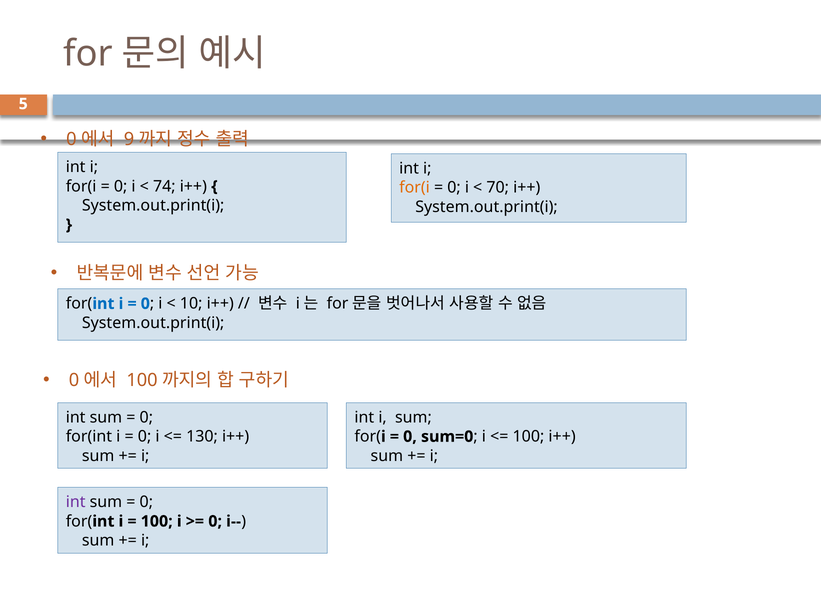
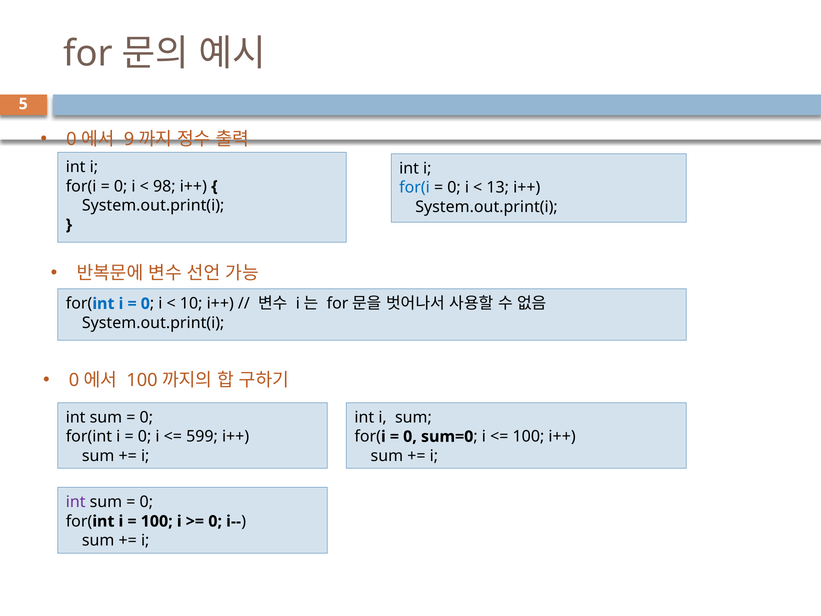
74: 74 -> 98
for(i at (415, 188) colour: orange -> blue
70: 70 -> 13
130: 130 -> 599
